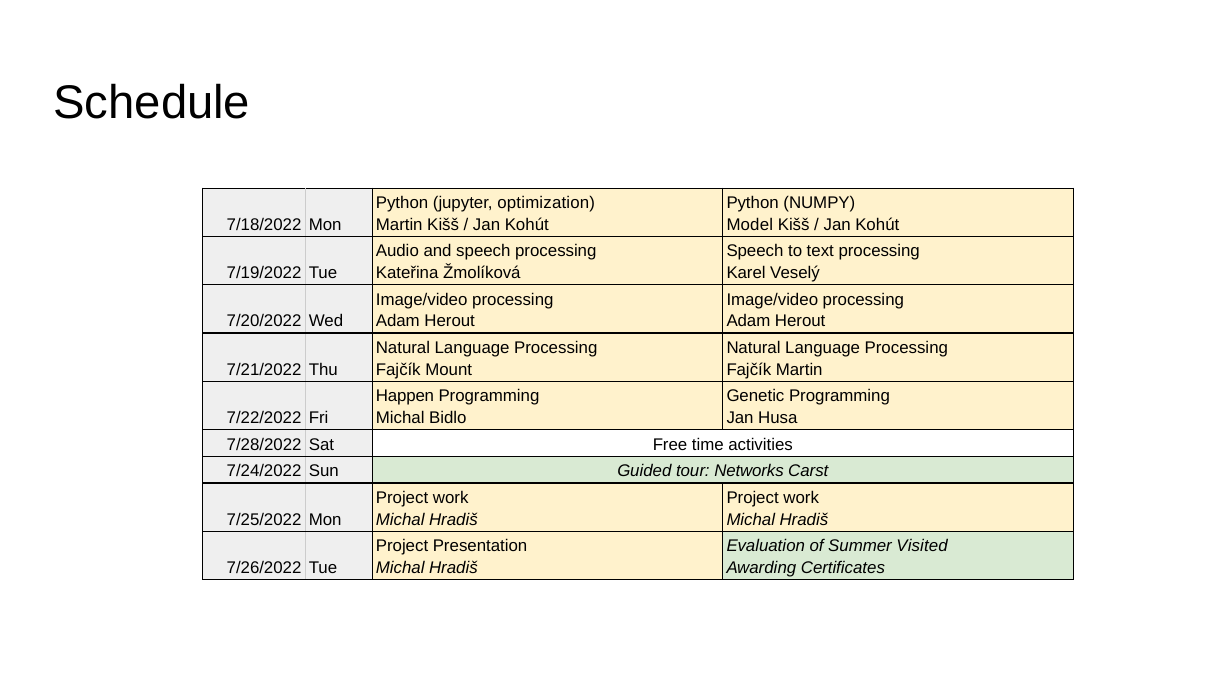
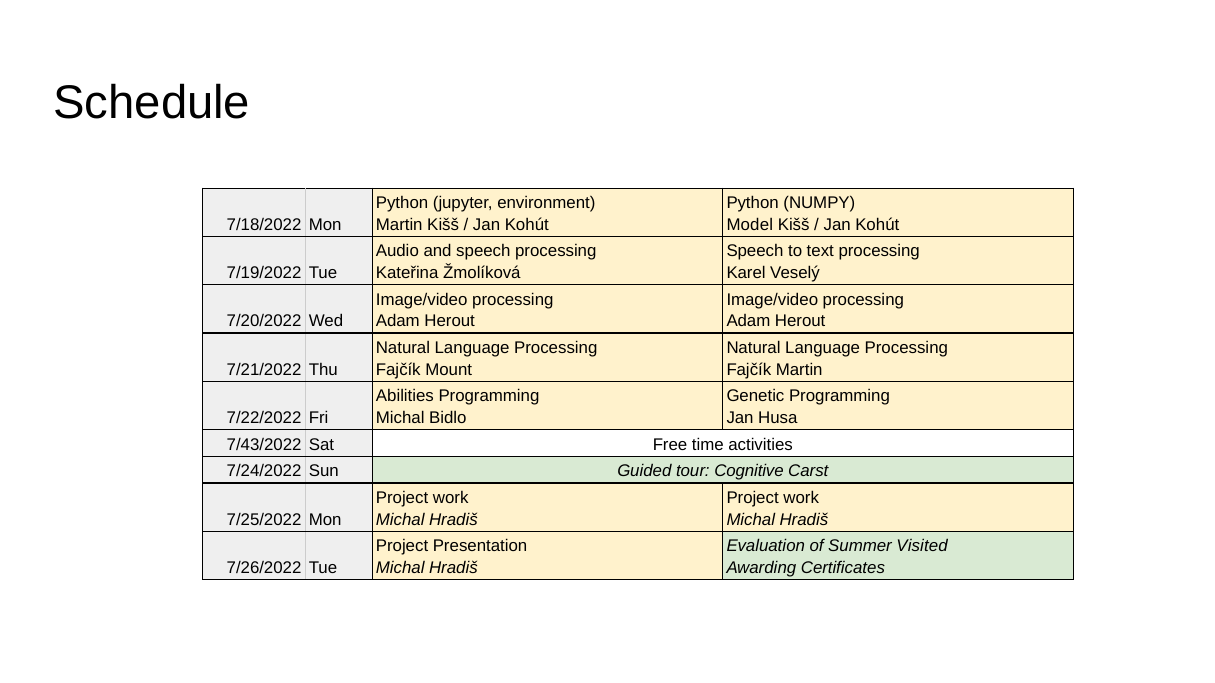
optimization: optimization -> environment
Happen: Happen -> Abilities
7/28/2022: 7/28/2022 -> 7/43/2022
Networks: Networks -> Cognitive
